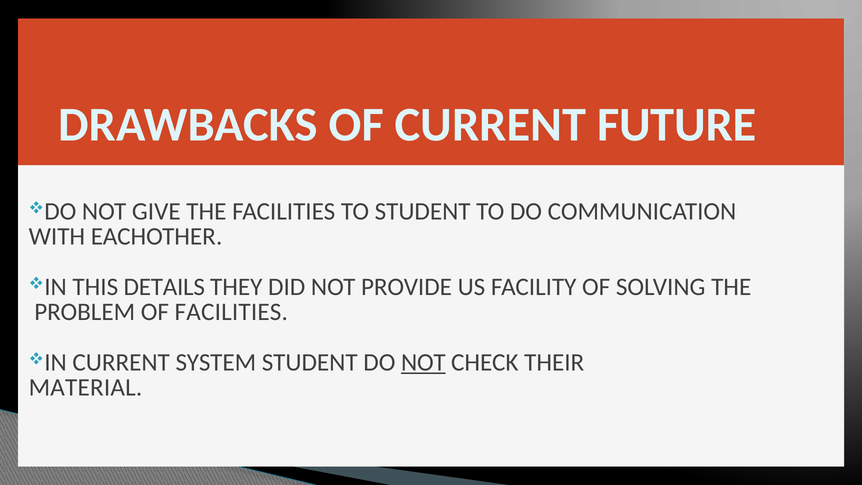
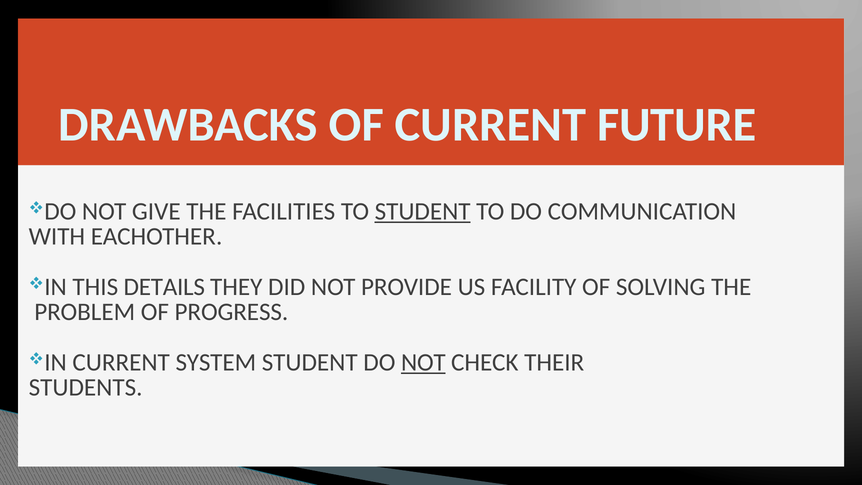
STUDENT at (423, 211) underline: none -> present
OF FACILITIES: FACILITIES -> PROGRESS
MATERIAL: MATERIAL -> STUDENTS
